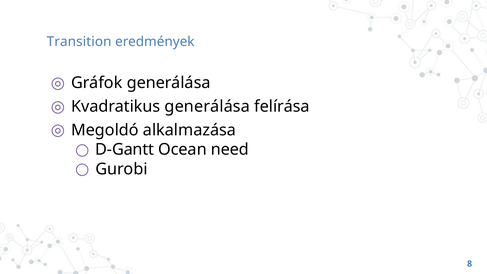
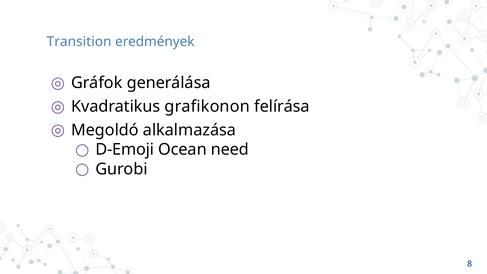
Kvadratikus generálása: generálása -> grafikonon
D-Gantt: D-Gantt -> D-Emoji
